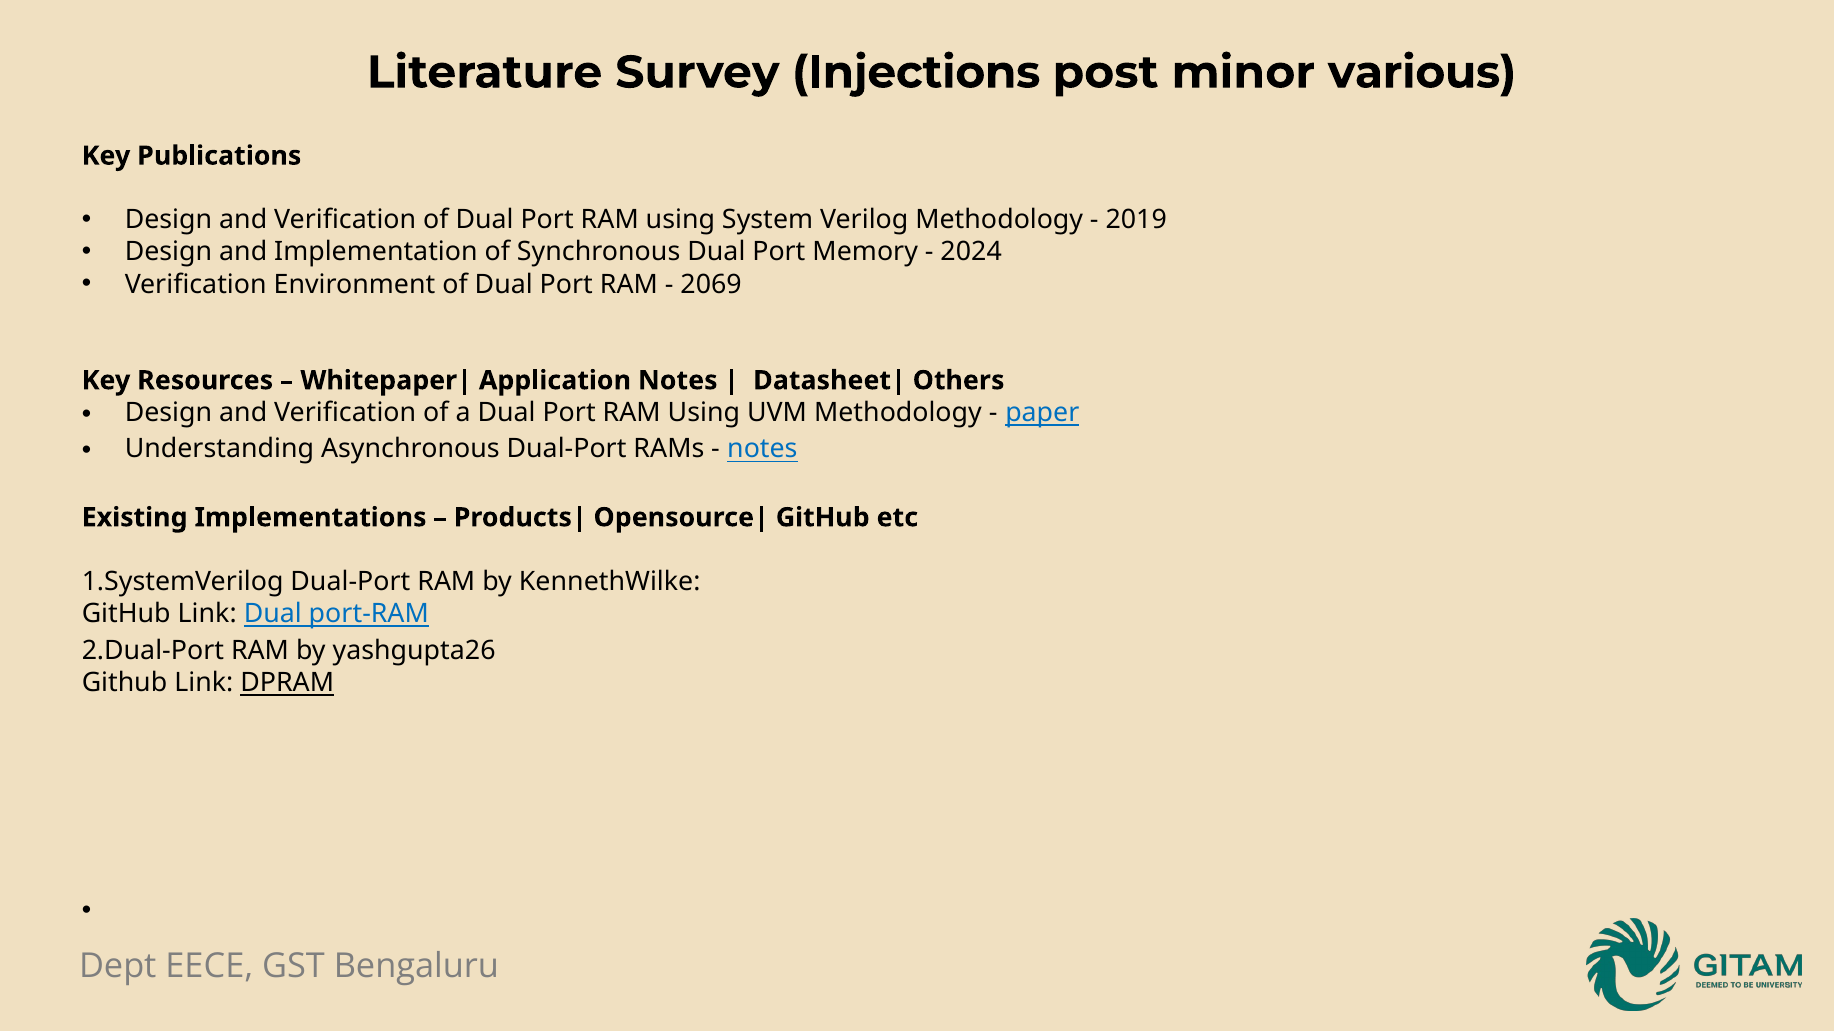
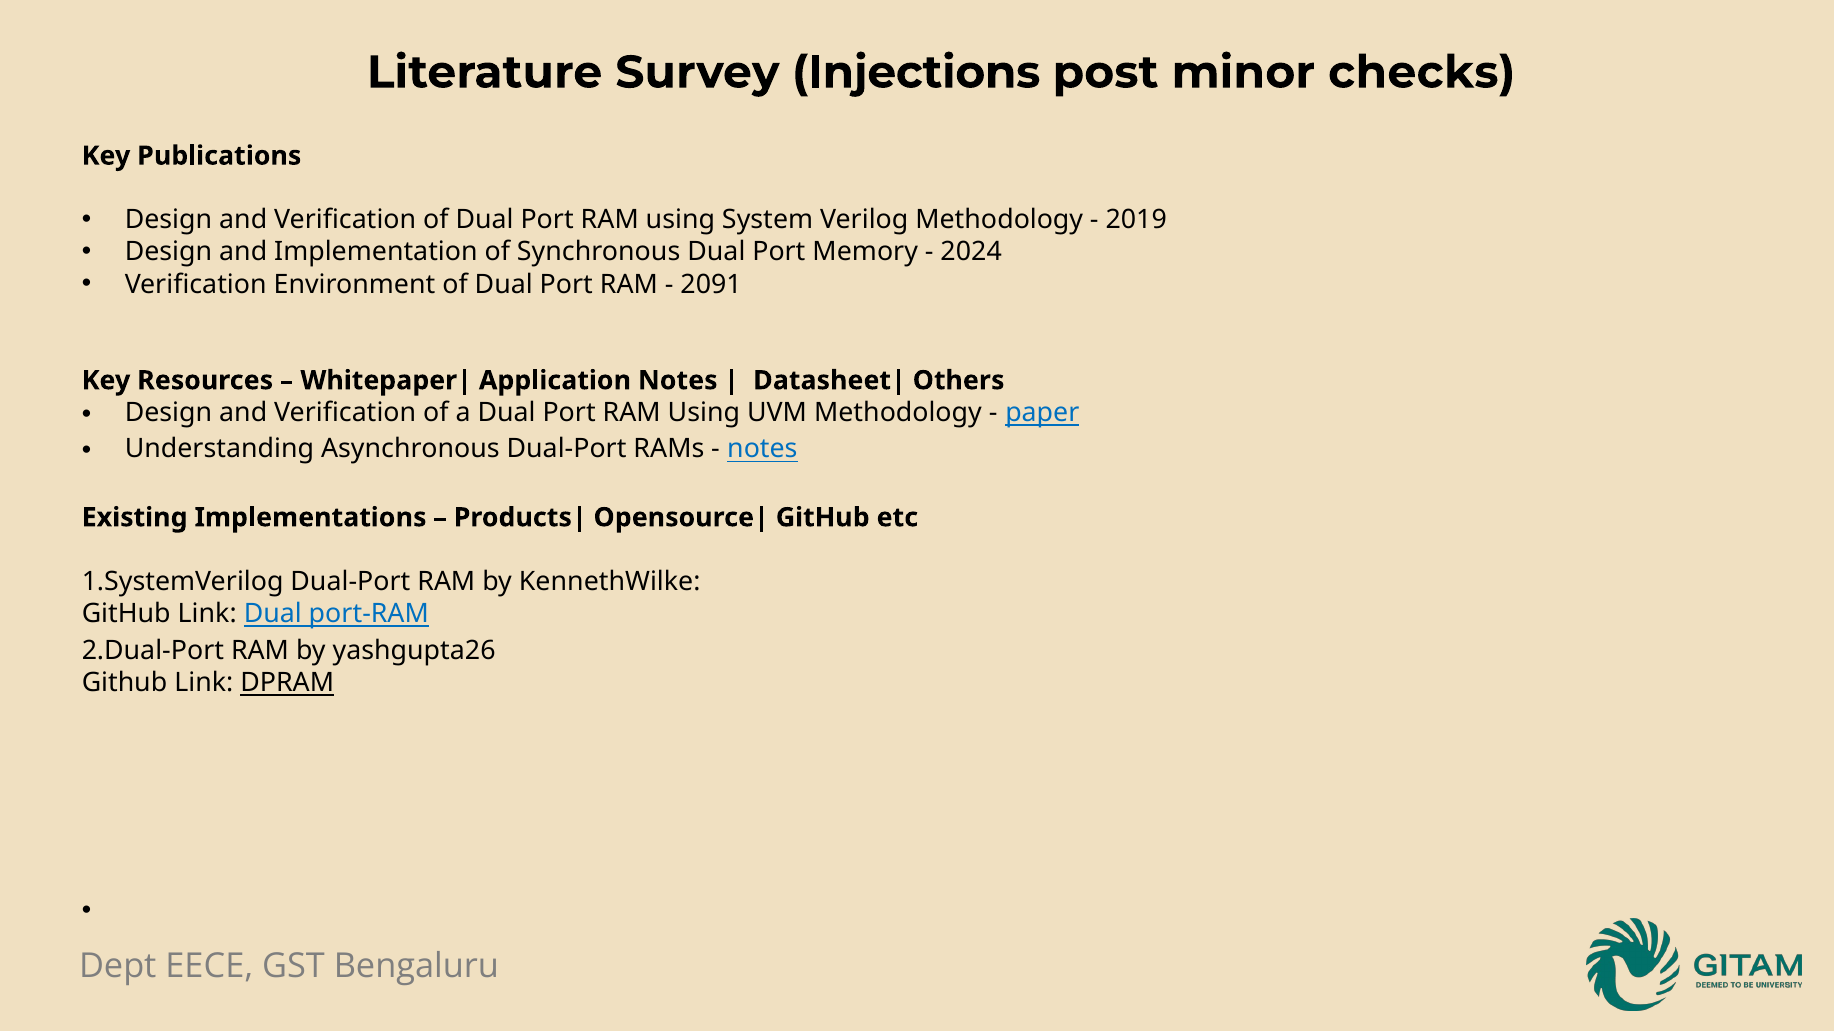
various: various -> checks
2069: 2069 -> 2091
